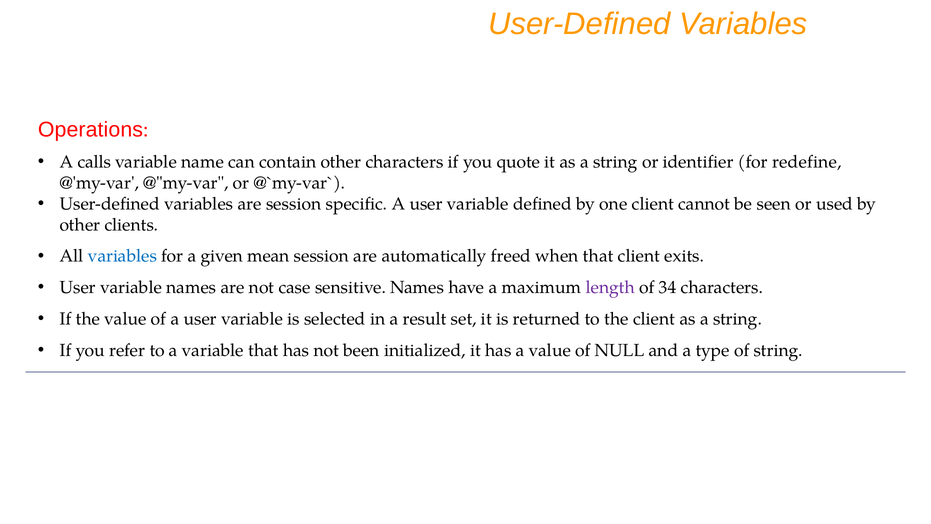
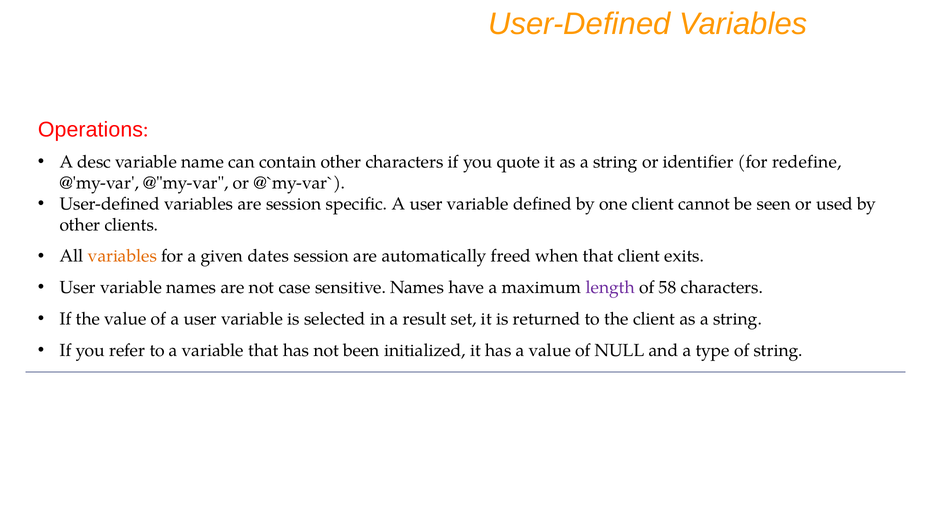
calls: calls -> desc
variables at (122, 256) colour: blue -> orange
mean: mean -> dates
34: 34 -> 58
